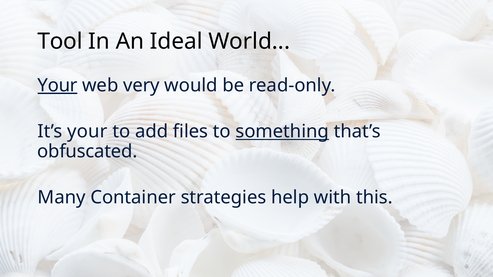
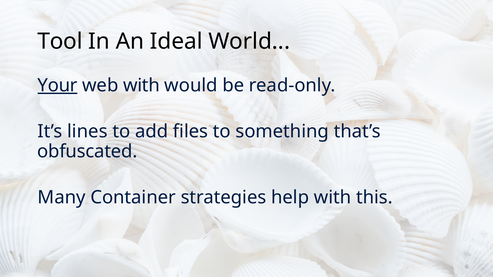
web very: very -> with
It’s your: your -> lines
something underline: present -> none
